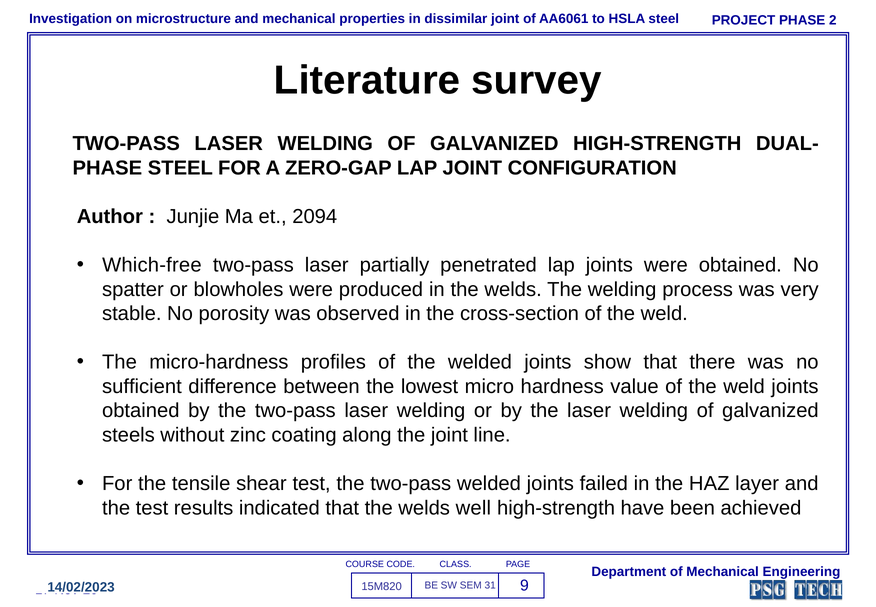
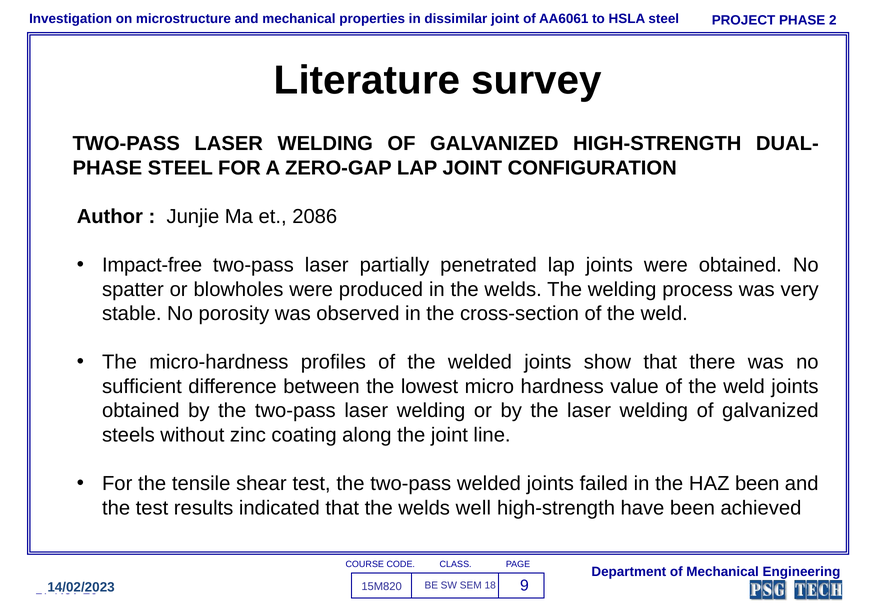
2094: 2094 -> 2086
Which-free: Which-free -> Impact-free
HAZ layer: layer -> been
31: 31 -> 18
